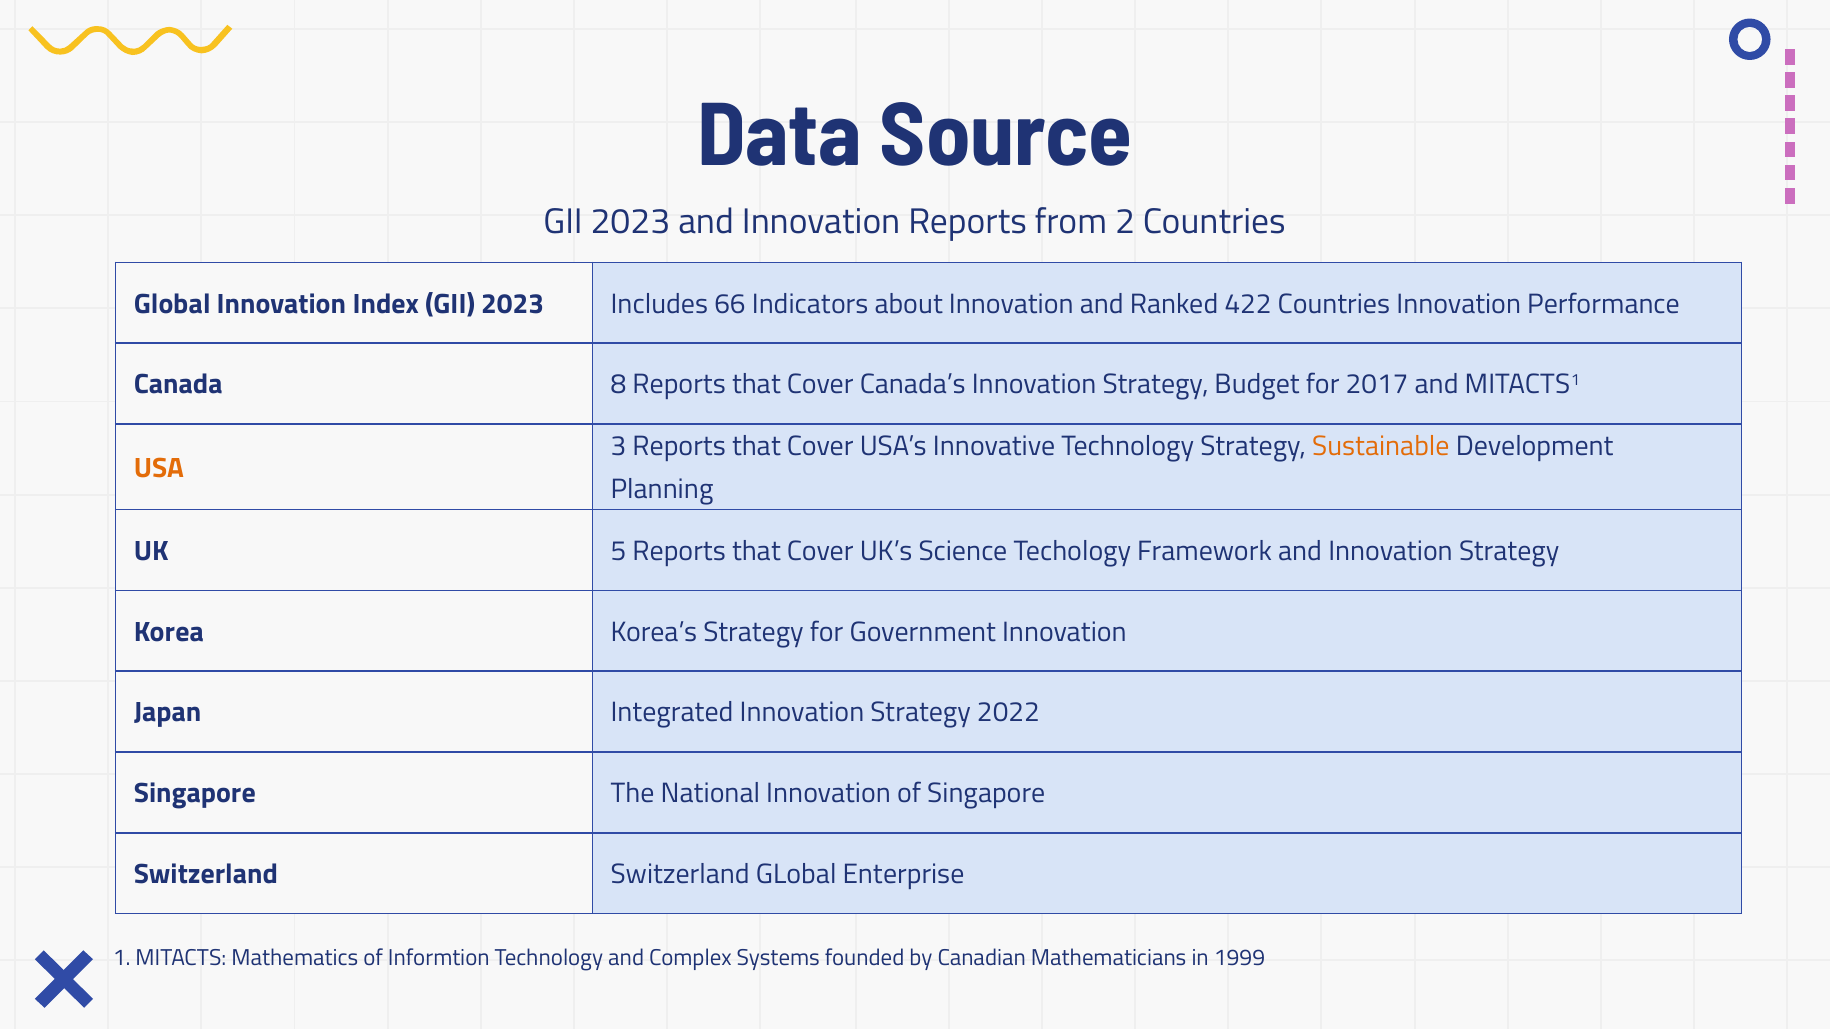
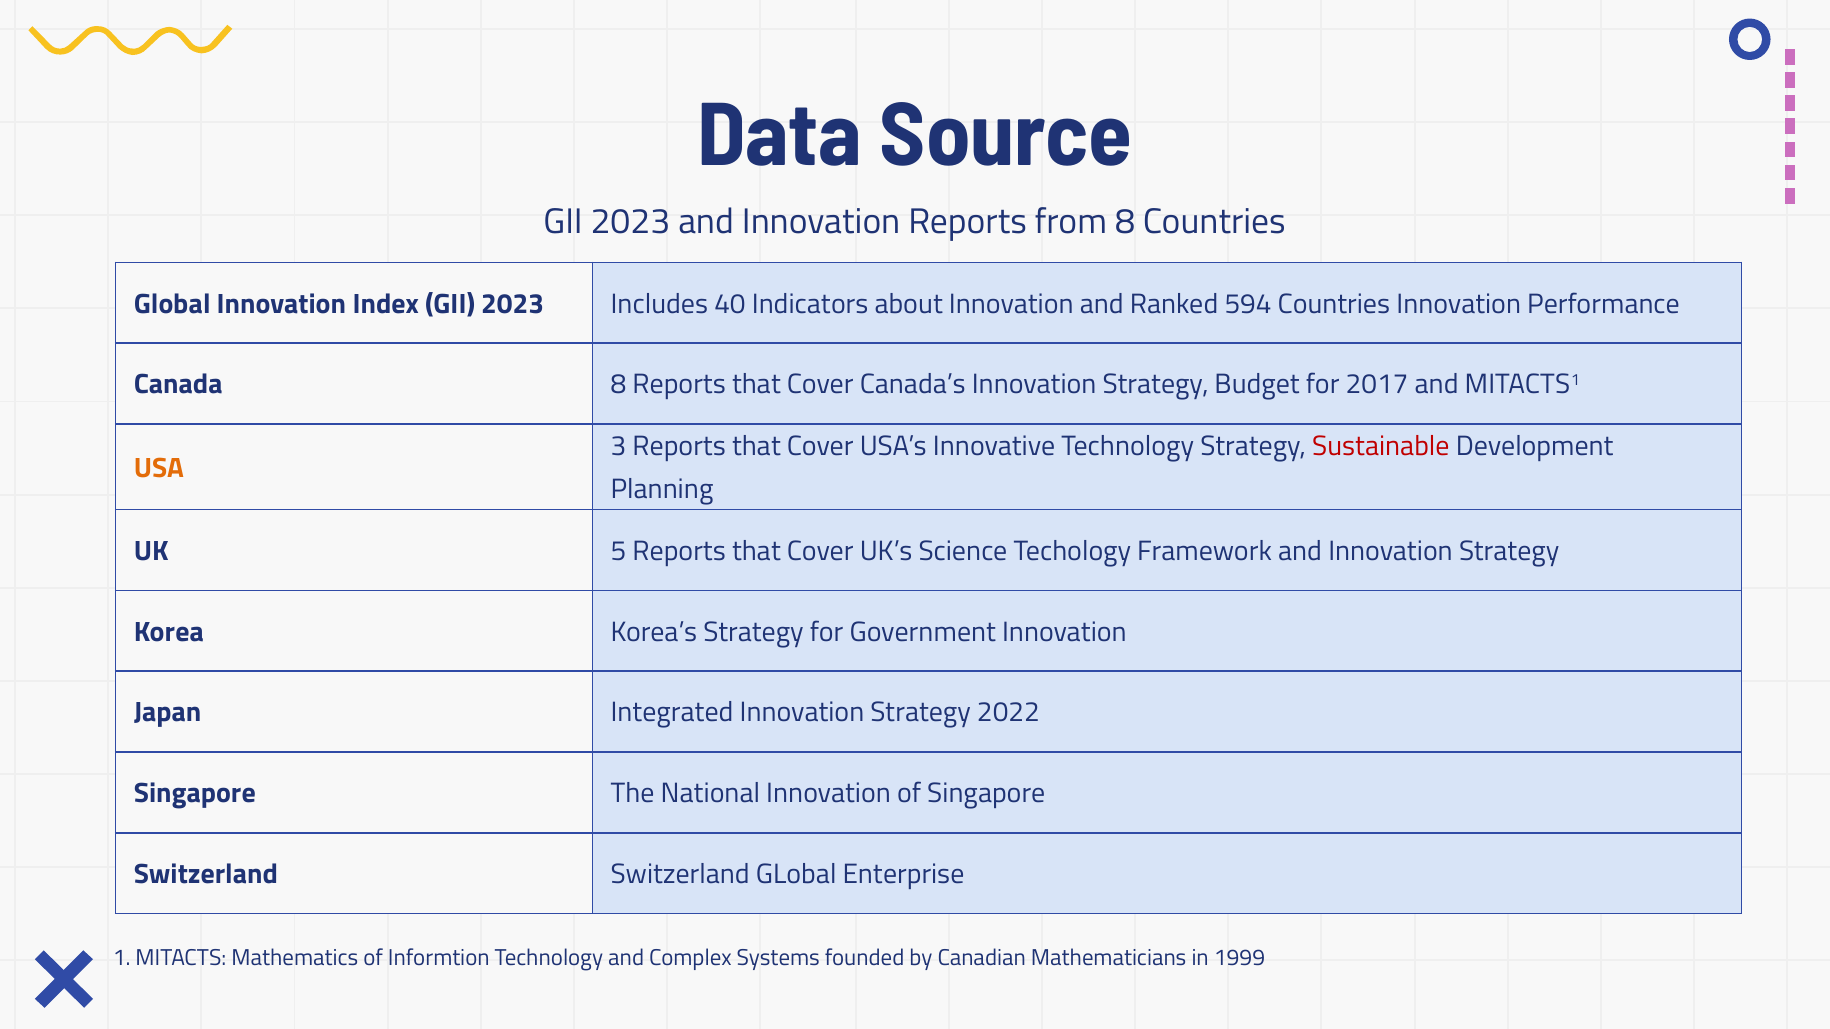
from 2: 2 -> 8
66: 66 -> 40
422: 422 -> 594
Sustainable colour: orange -> red
